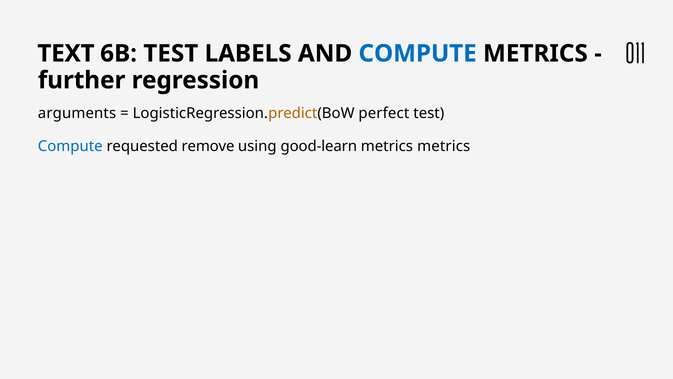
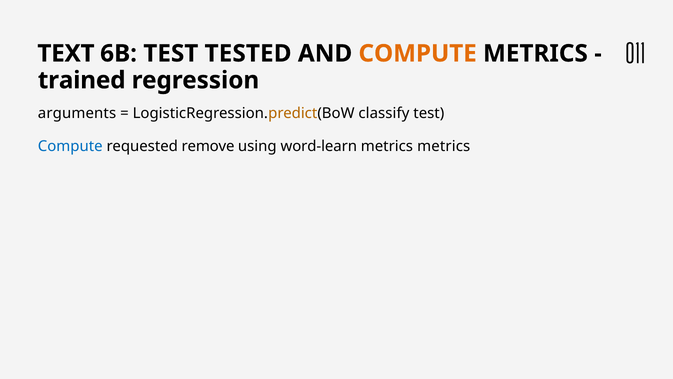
LABELS: LABELS -> TESTED
COMPUTE at (418, 53) colour: blue -> orange
further: further -> trained
perfect: perfect -> classify
good-learn: good-learn -> word-learn
